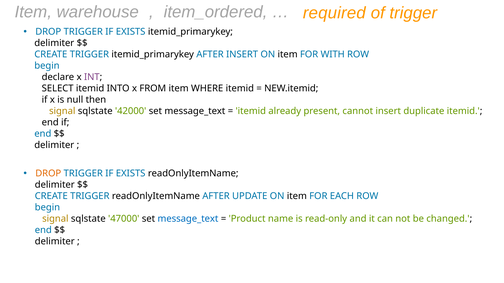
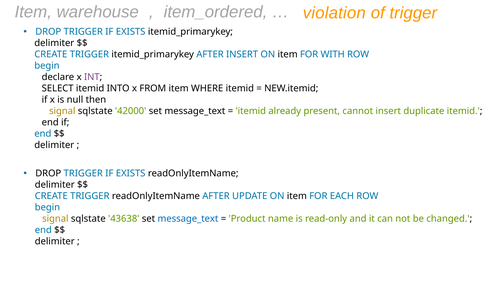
required: required -> violation
DROP at (48, 174) colour: orange -> black
47000: 47000 -> 43638
